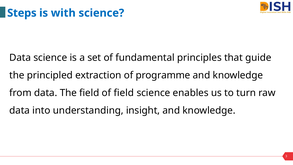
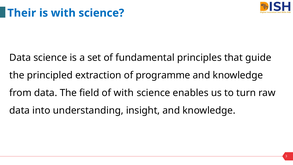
Steps: Steps -> Their
of field: field -> with
